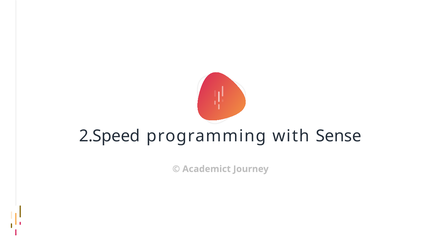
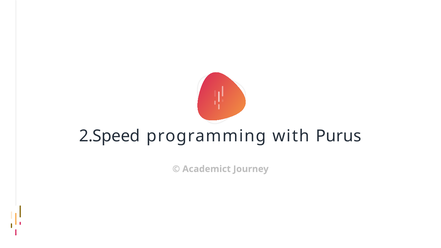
Sense: Sense -> Purus
